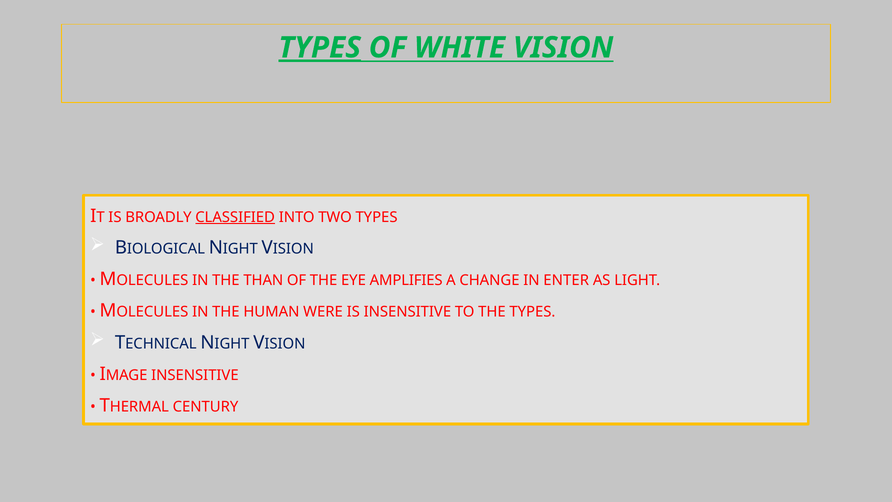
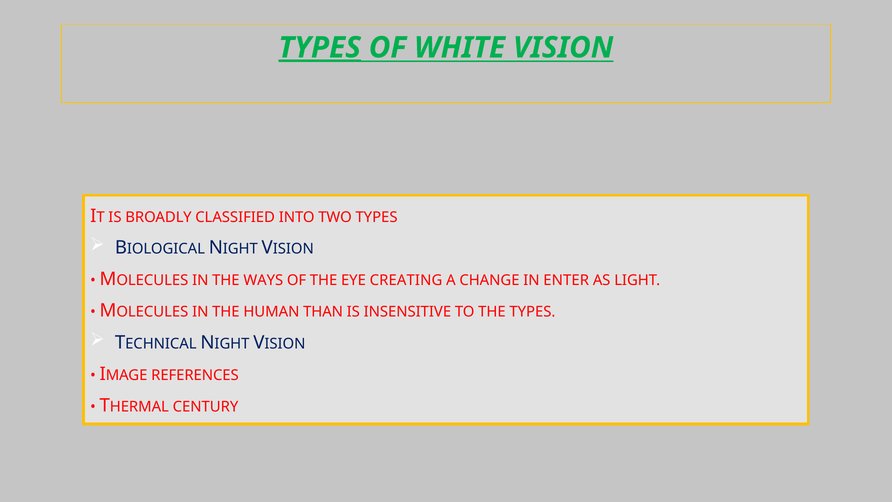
CLASSIFIED underline: present -> none
THAN: THAN -> WAYS
AMPLIFIES: AMPLIFIES -> CREATING
WERE: WERE -> THAN
INSENSITIVE at (195, 375): INSENSITIVE -> REFERENCES
